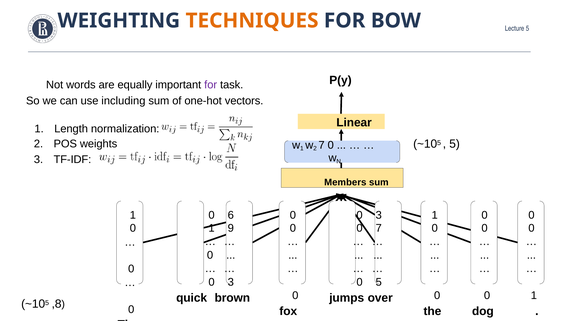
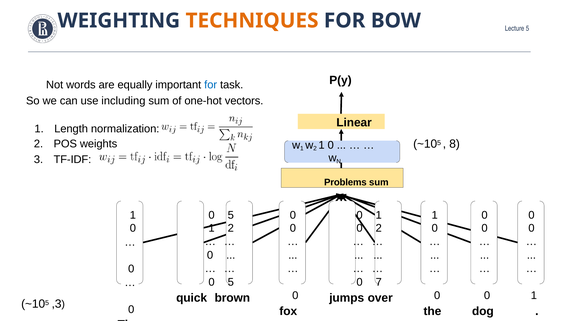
for at (211, 85) colour: purple -> blue
5 at (455, 144): 5 -> 8
7 at (322, 145): 7 -> 1
Members: Members -> Problems
6 at (231, 215): 6 -> 5
3 at (379, 215): 3 -> 1
1 9: 9 -> 2
0 7: 7 -> 2
3 at (231, 282): 3 -> 5
0 5: 5 -> 7
,8: ,8 -> ,3
